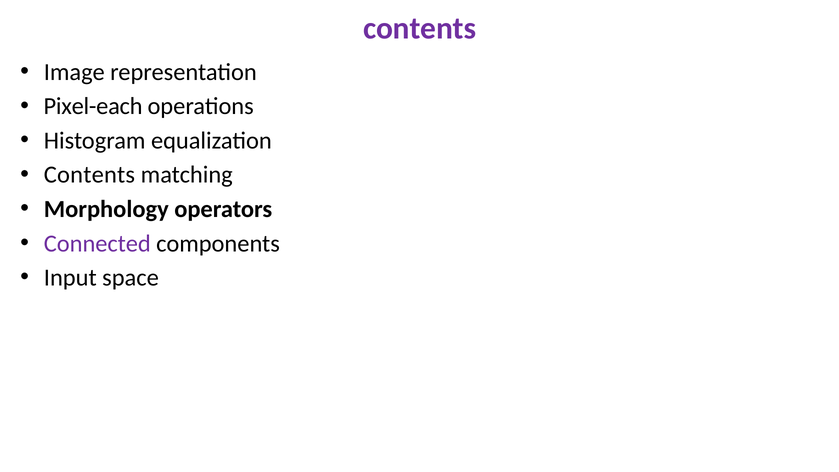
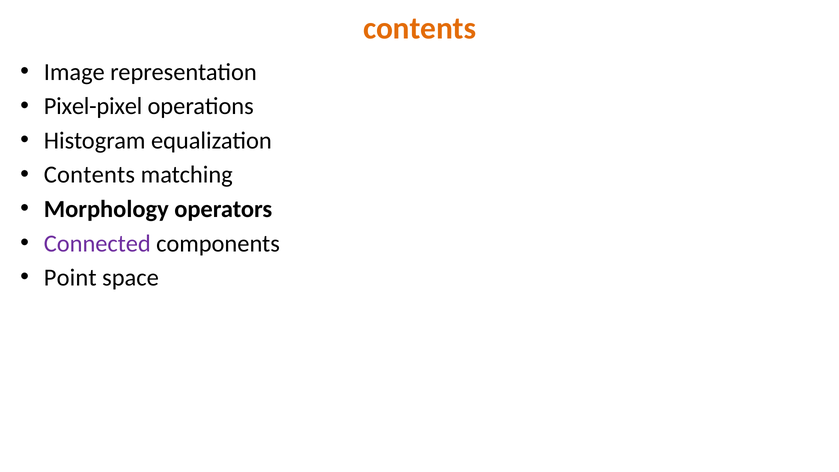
contents at (420, 28) colour: purple -> orange
Pixel-each: Pixel-each -> Pixel-pixel
Input: Input -> Point
